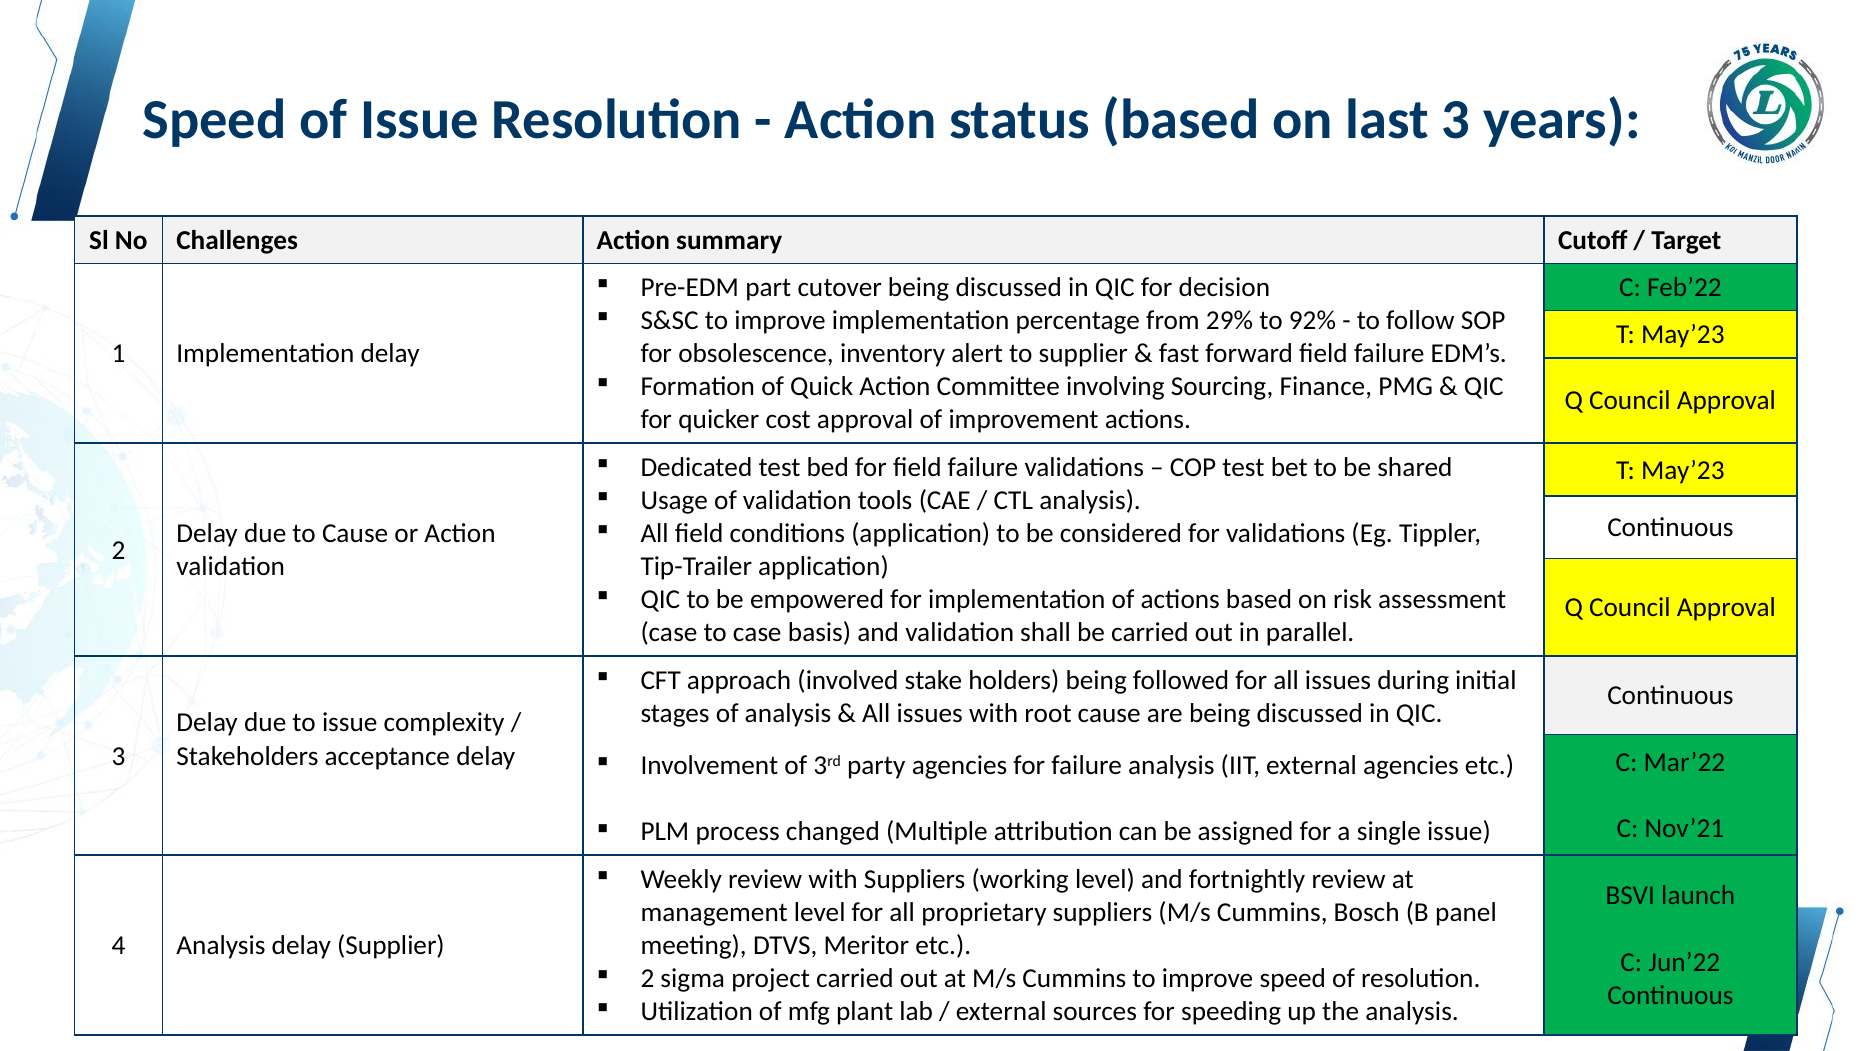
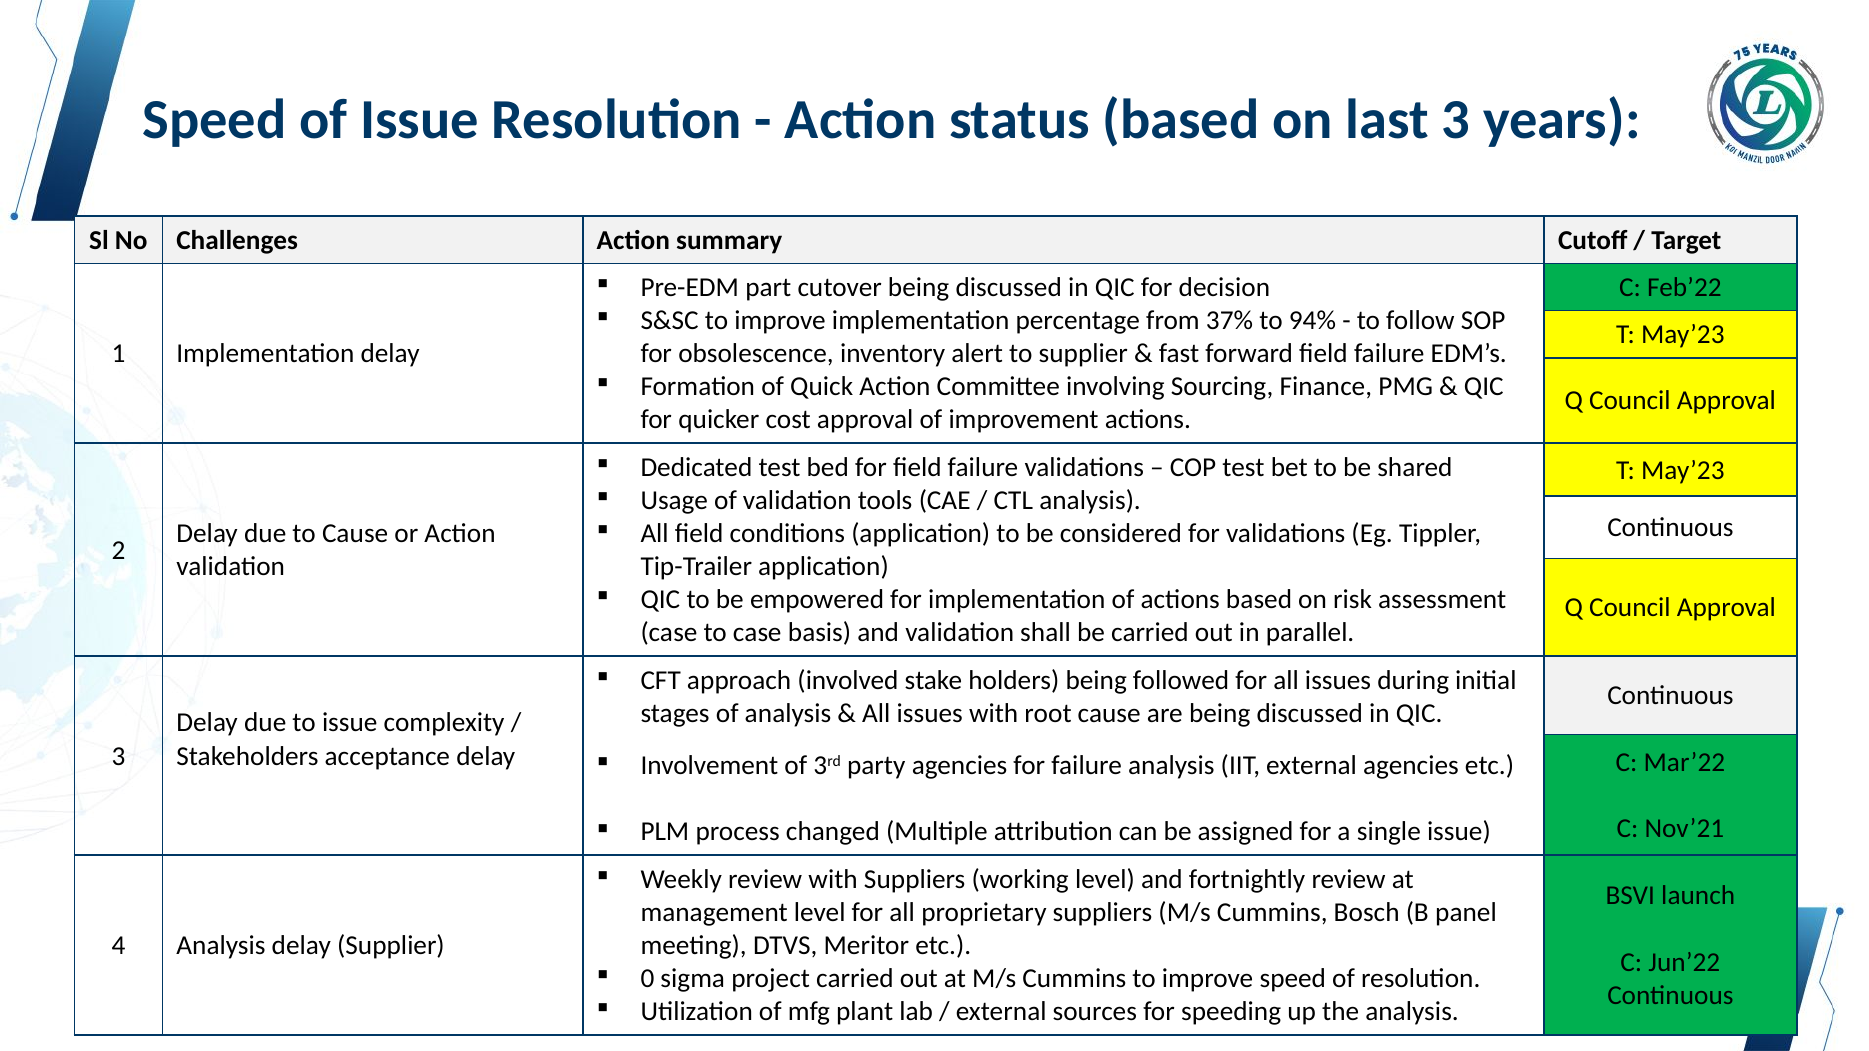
29%: 29% -> 37%
92%: 92% -> 94%
2 at (647, 979): 2 -> 0
